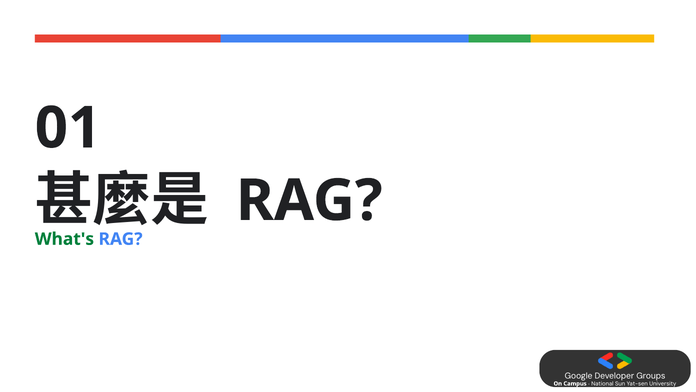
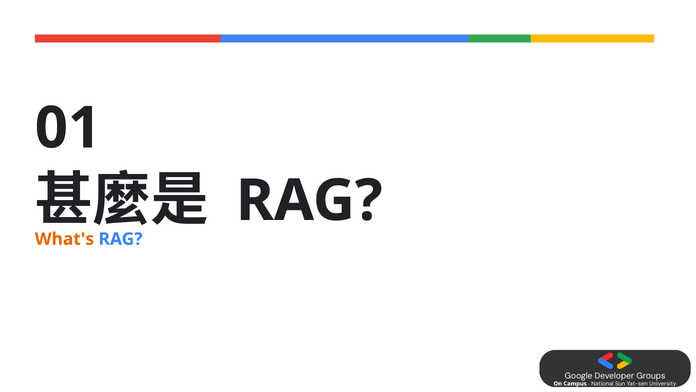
What's colour: green -> orange
